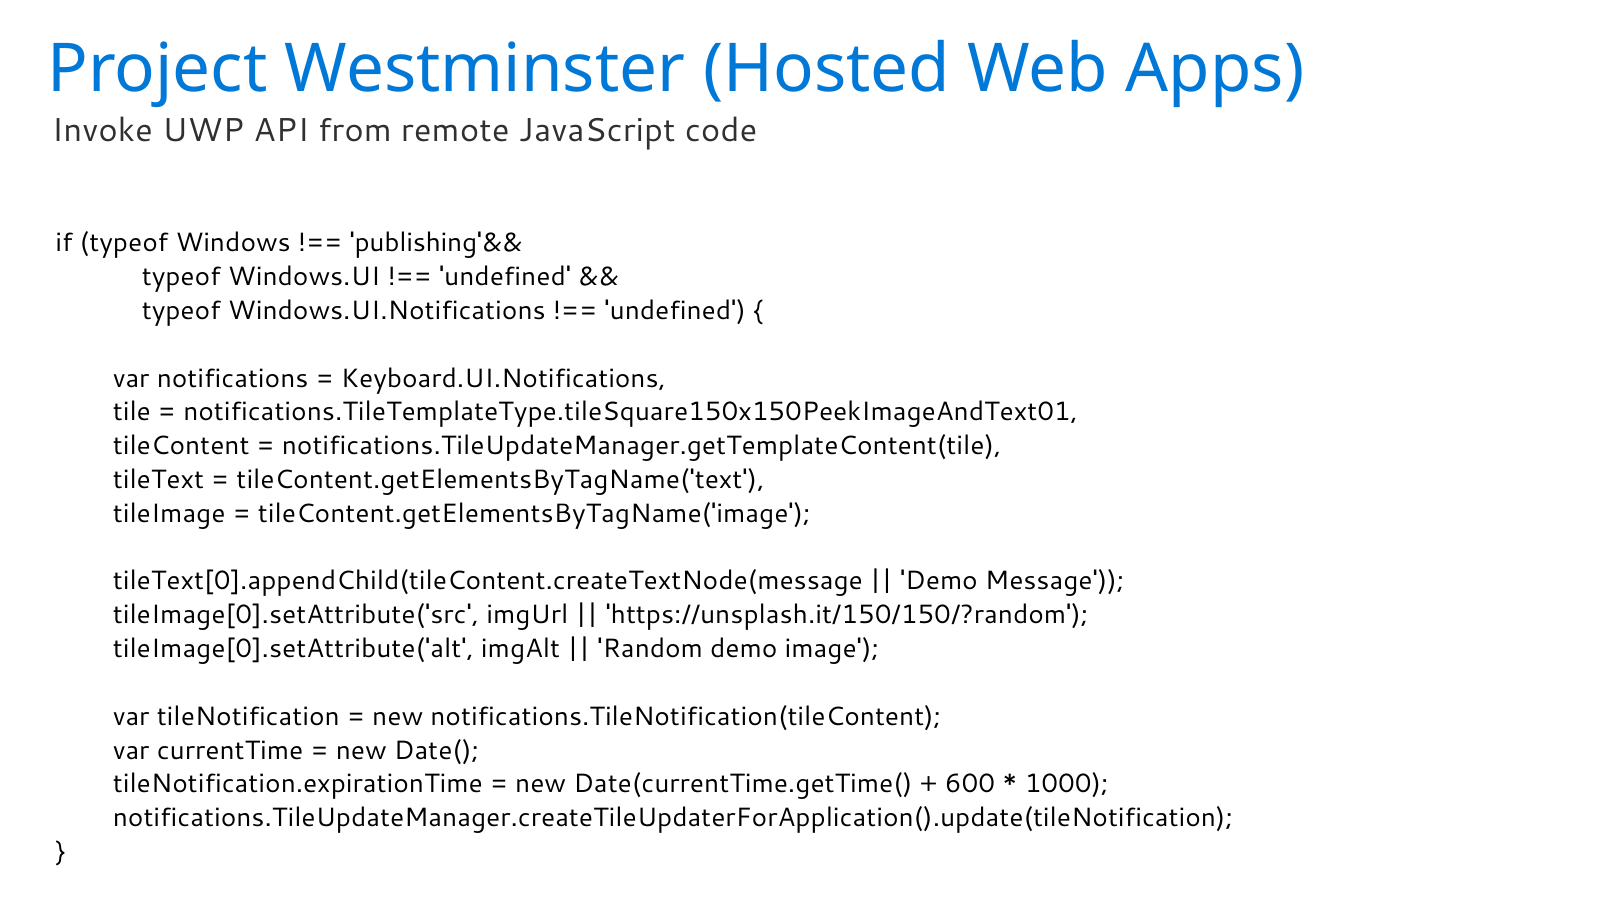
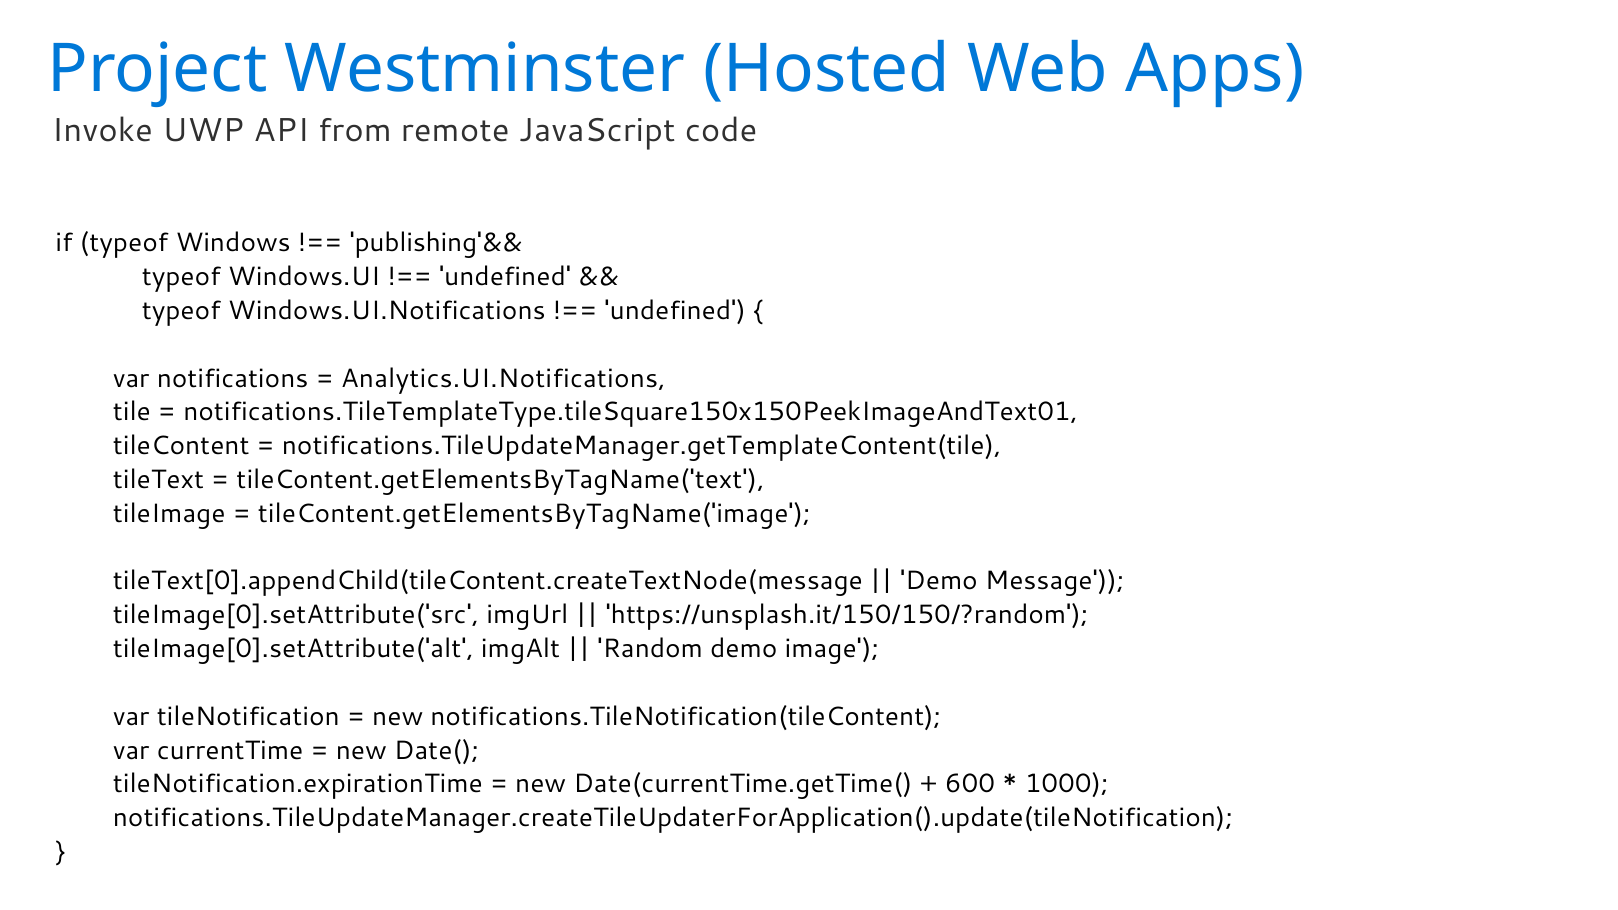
Keyboard.UI.Notifications: Keyboard.UI.Notifications -> Analytics.UI.Notifications
